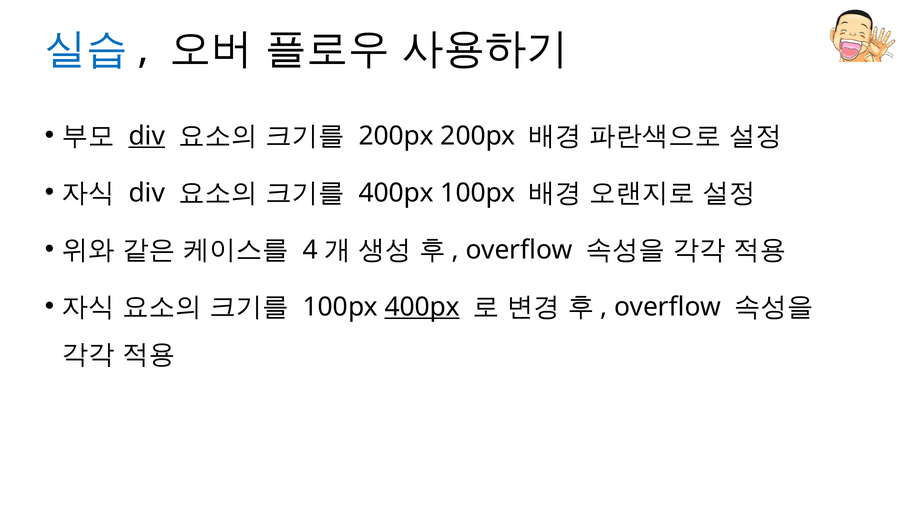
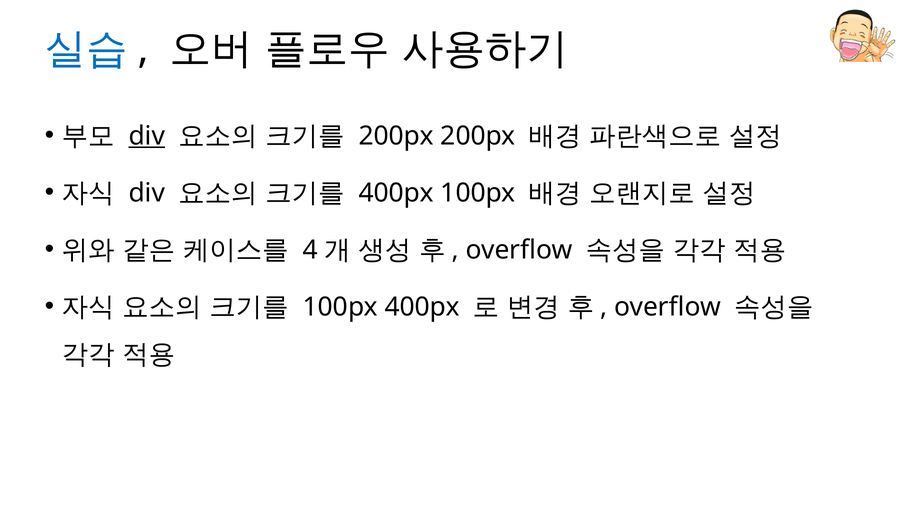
400px at (422, 307) underline: present -> none
